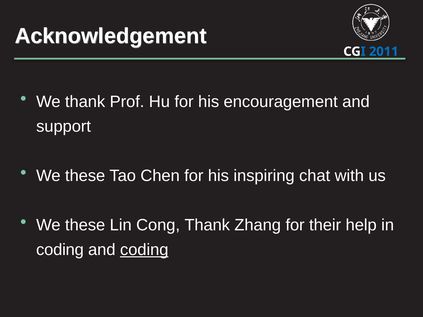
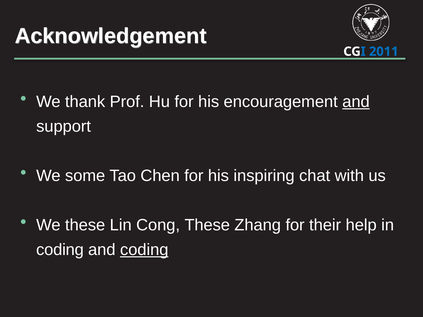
and at (356, 102) underline: none -> present
these at (85, 176): these -> some
Cong Thank: Thank -> These
